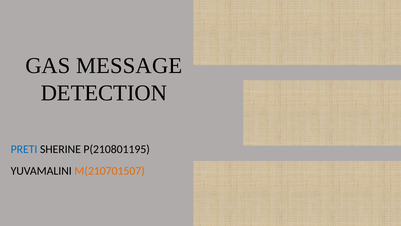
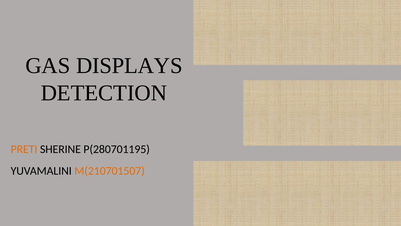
MESSAGE: MESSAGE -> DISPLAYS
PRETI colour: blue -> orange
P(210801195: P(210801195 -> P(280701195
